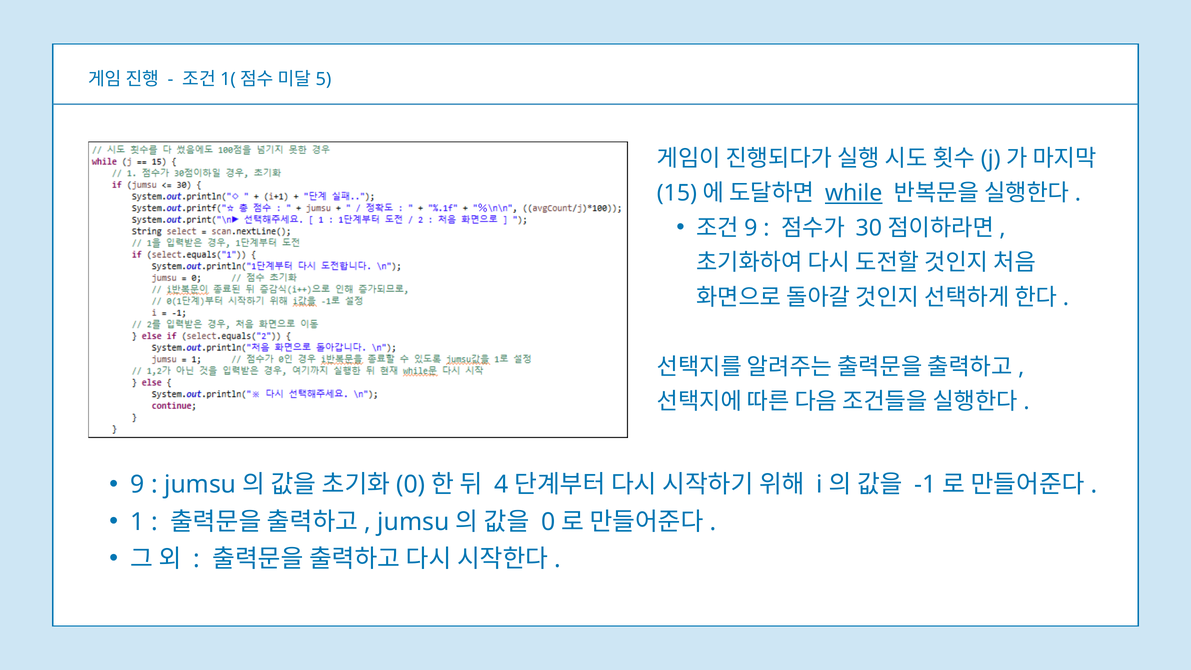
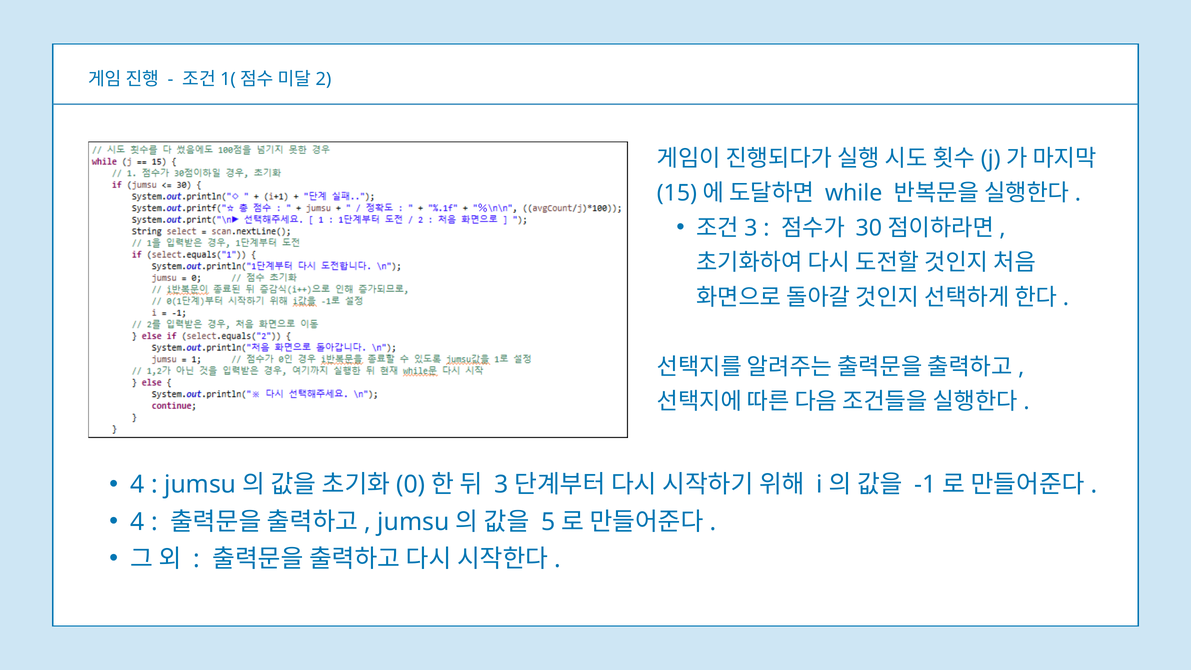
5: 5 -> 2
while underline: present -> none
9 at (751, 228): 9 -> 3
9 at (138, 485): 9 -> 4
4 at (501, 485): 4 -> 3
1 at (138, 522): 1 -> 4
0 at (548, 522): 0 -> 5
